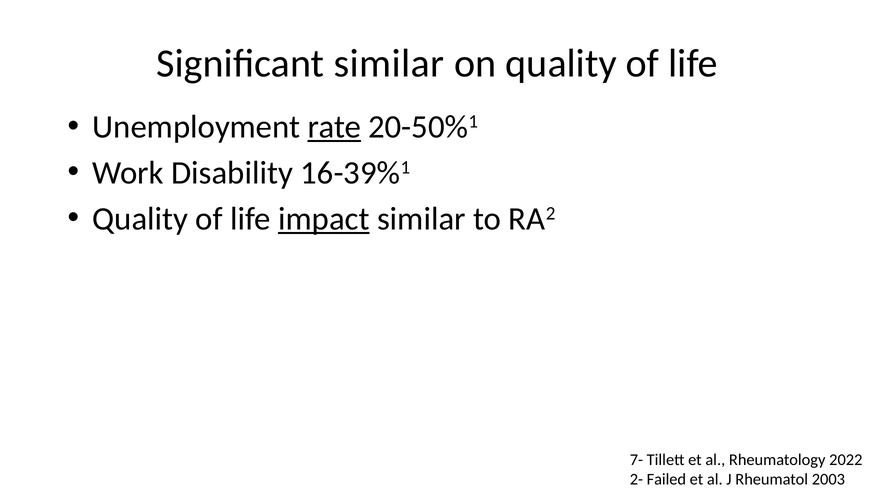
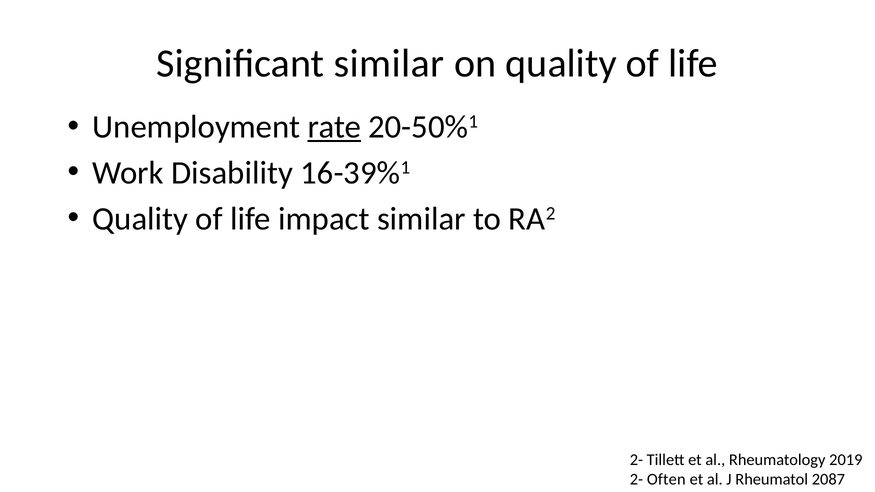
impact underline: present -> none
7- at (636, 460): 7- -> 2-
2022: 2022 -> 2019
Failed: Failed -> Often
2003: 2003 -> 2087
